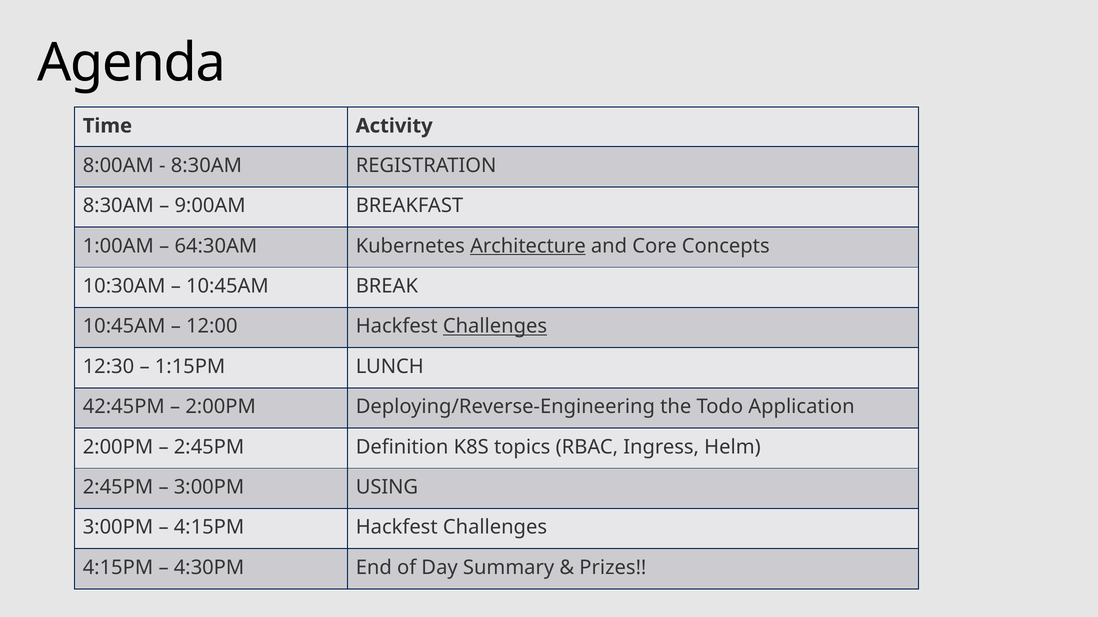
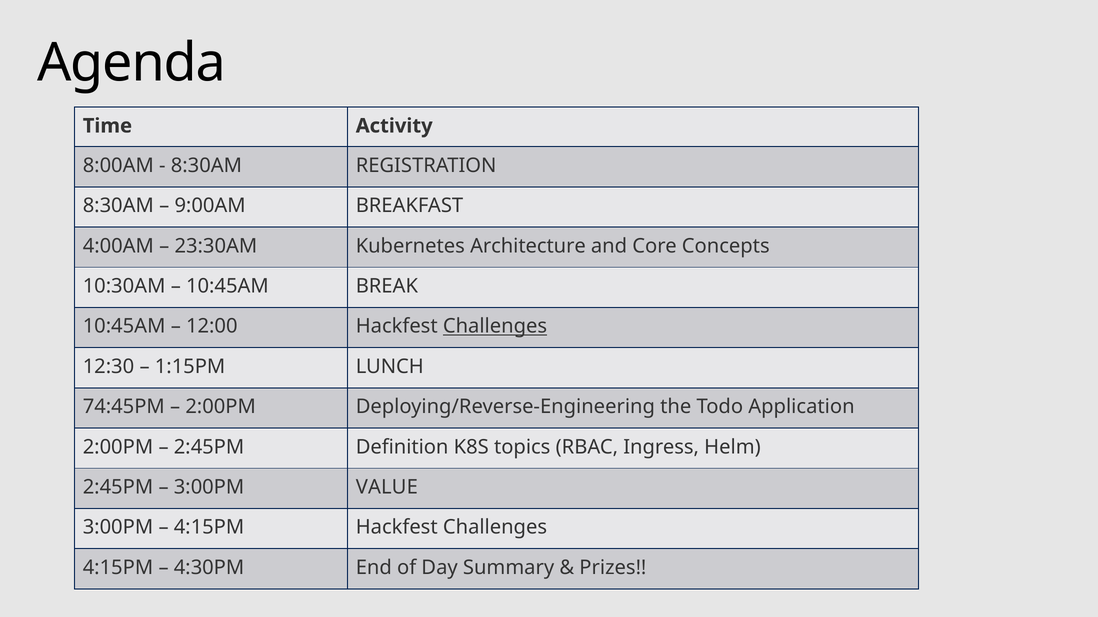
1:00AM: 1:00AM -> 4:00AM
64:30AM: 64:30AM -> 23:30AM
Architecture underline: present -> none
42:45PM: 42:45PM -> 74:45PM
USING: USING -> VALUE
